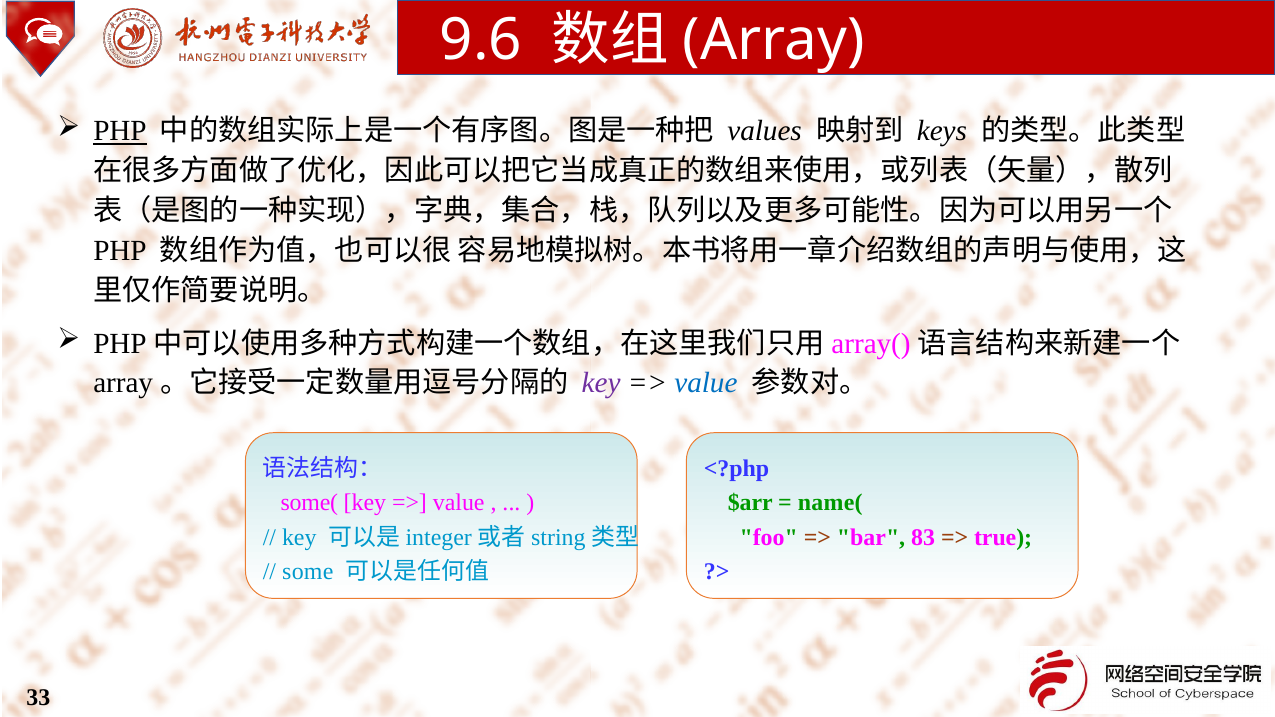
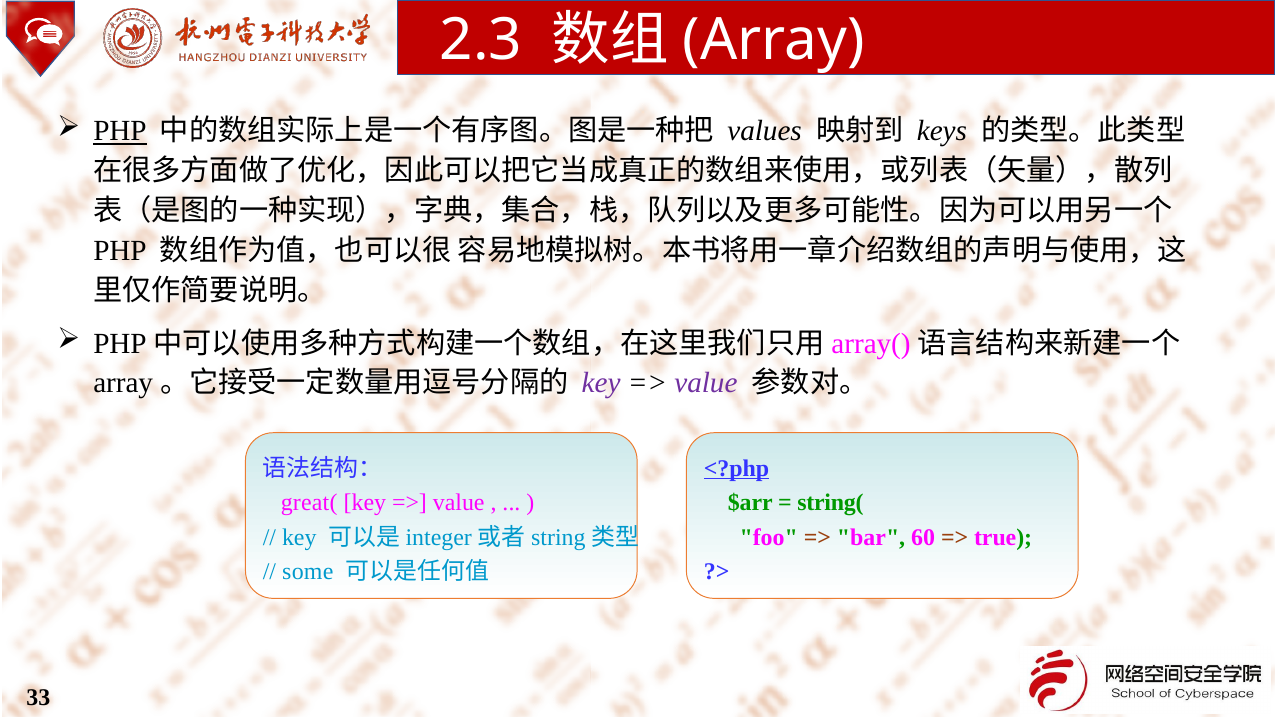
9.6: 9.6 -> 2.3
value at (706, 383) colour: blue -> purple
<?php underline: none -> present
some(: some( -> great(
name(: name( -> string(
83: 83 -> 60
